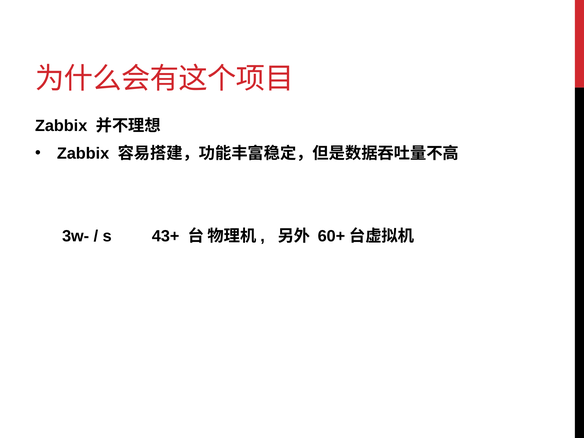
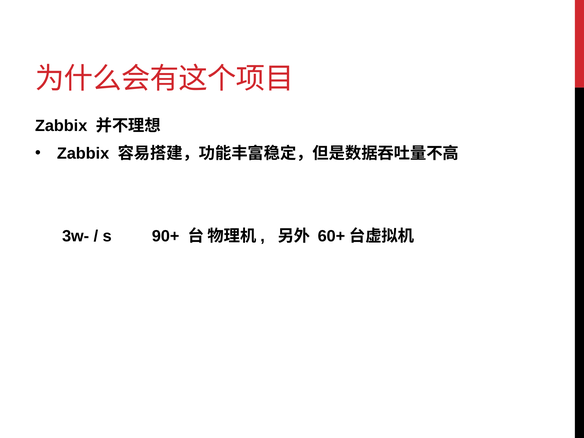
43+: 43+ -> 90+
